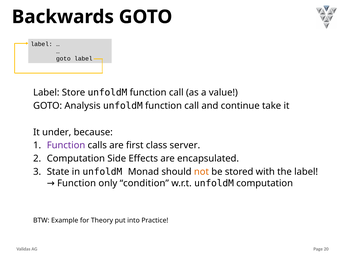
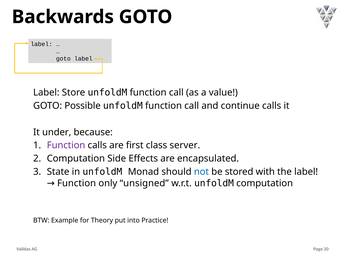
Analysis: Analysis -> Possible
continue take: take -> calls
not colour: orange -> blue
condition: condition -> unsigned
